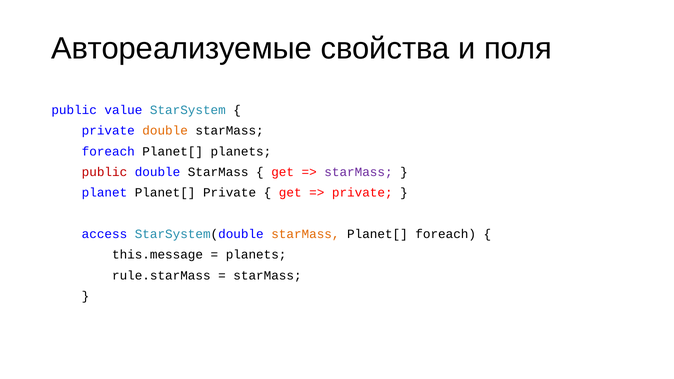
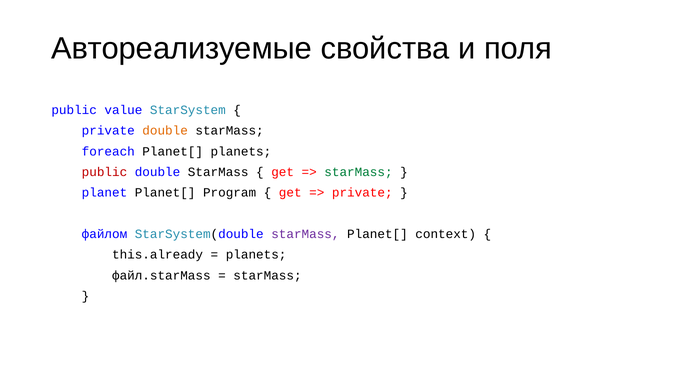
starMass at (358, 172) colour: purple -> green
Planet[ Private: Private -> Program
access: access -> файлом
starMass at (305, 234) colour: orange -> purple
Planet[ foreach: foreach -> context
this.message: this.message -> this.already
rule.starMass: rule.starMass -> файл.starMass
